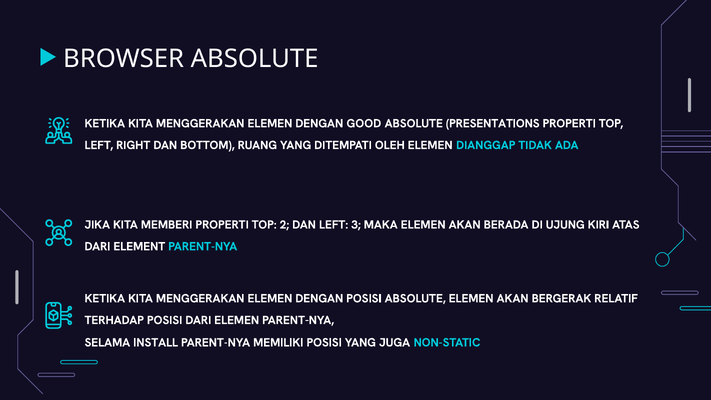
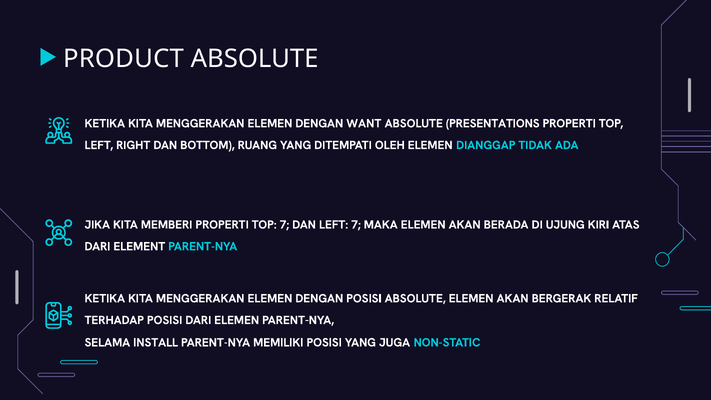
BROWSER: BROWSER -> PRODUCT
GOOD: GOOD -> WANT
TOP 2: 2 -> 7
LEFT 3: 3 -> 7
